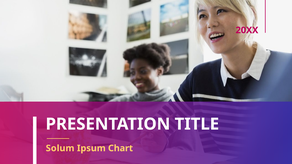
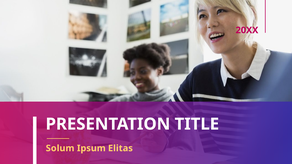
Chart: Chart -> Elitas
